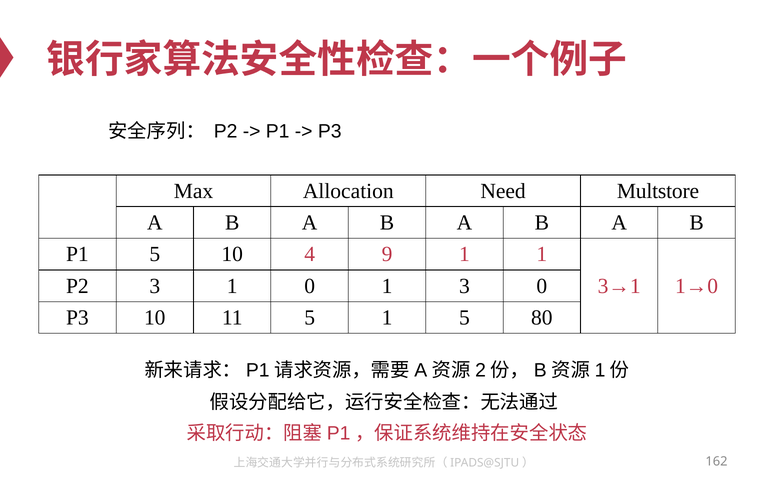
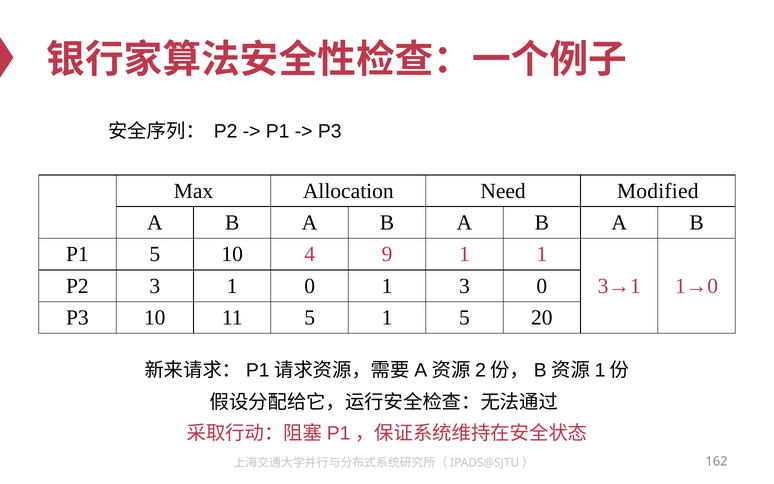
Multstore: Multstore -> Modified
80: 80 -> 20
